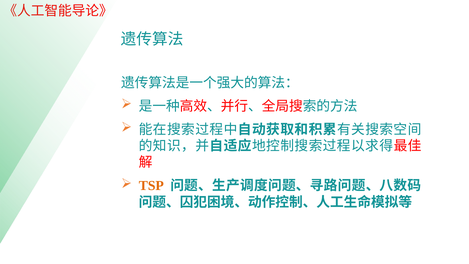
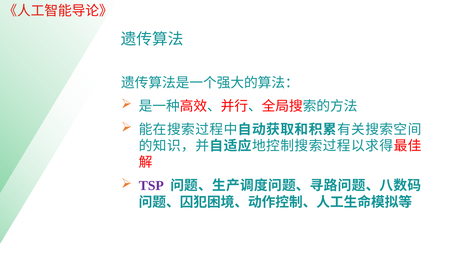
TSP colour: orange -> purple
